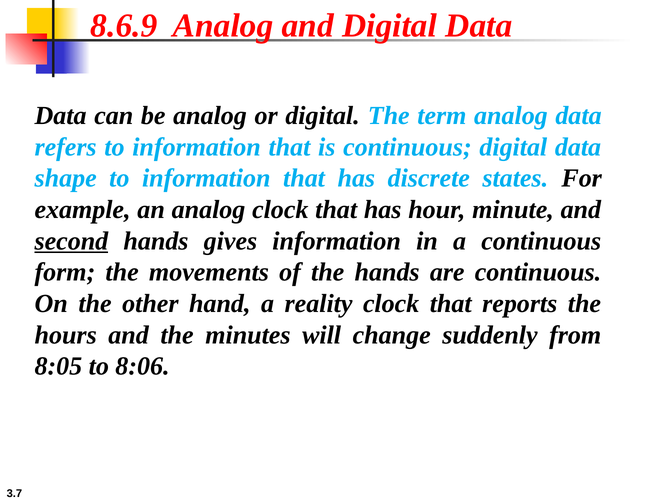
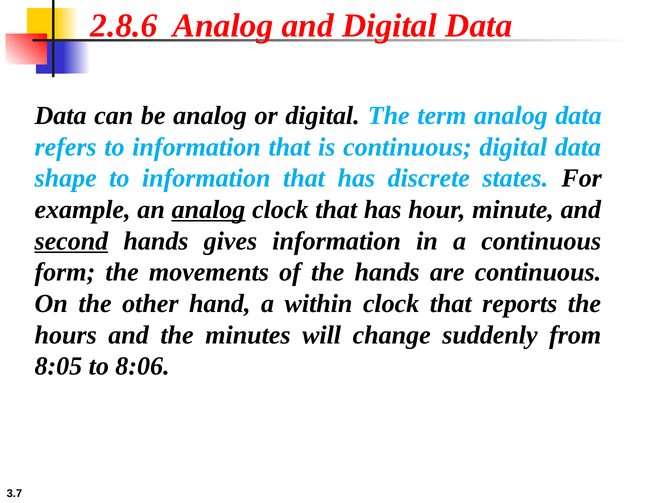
8.6.9: 8.6.9 -> 2.8.6
analog at (209, 209) underline: none -> present
reality: reality -> within
